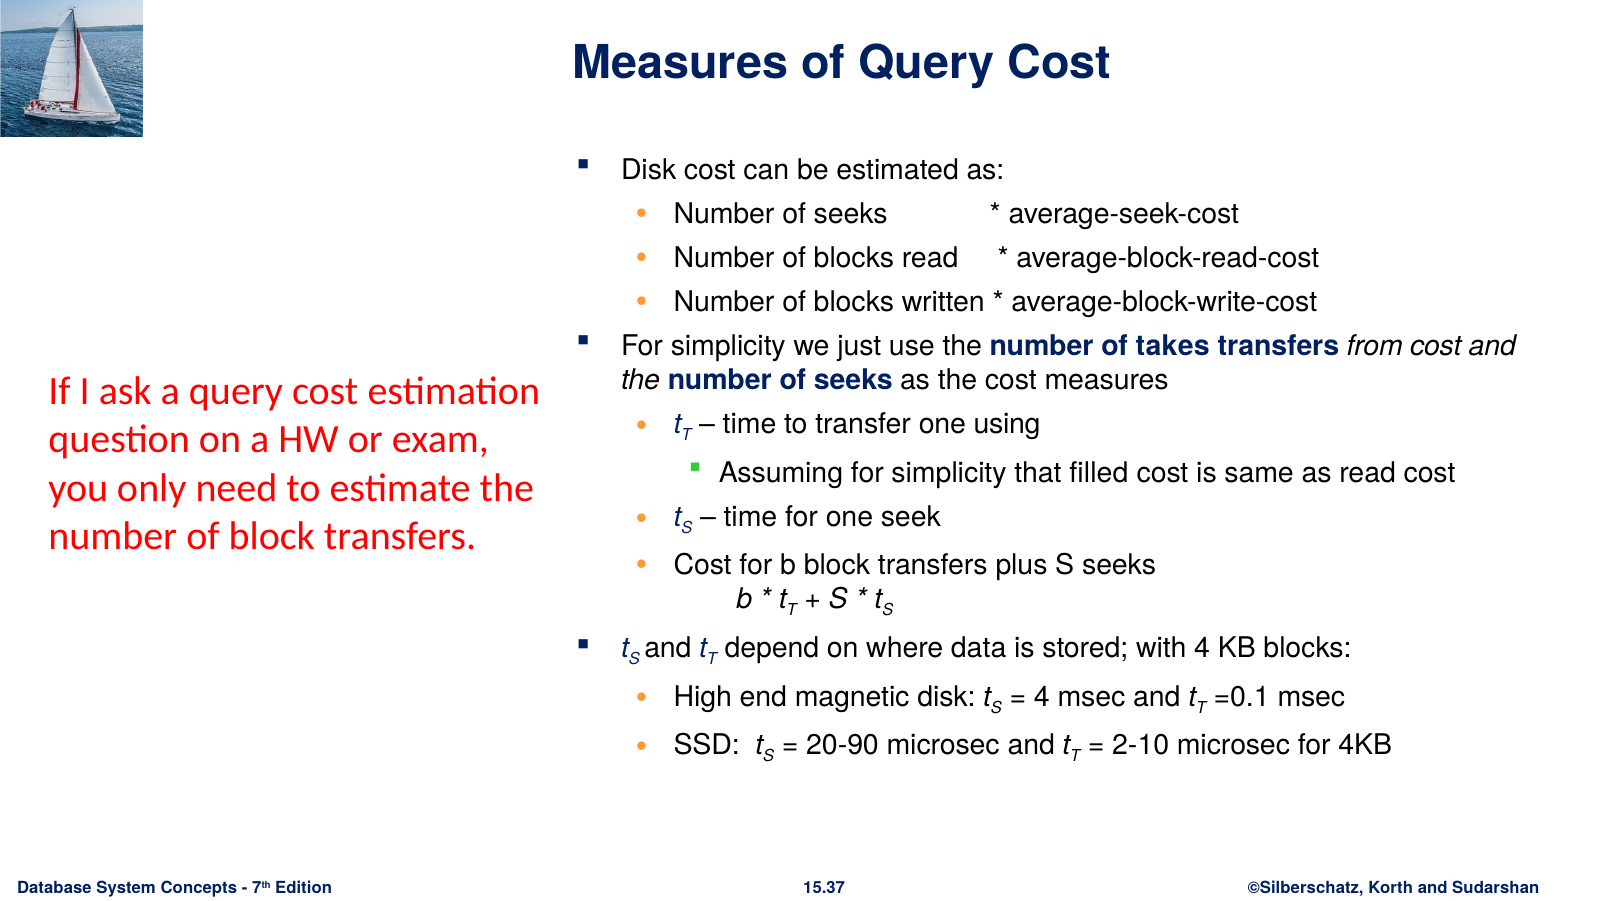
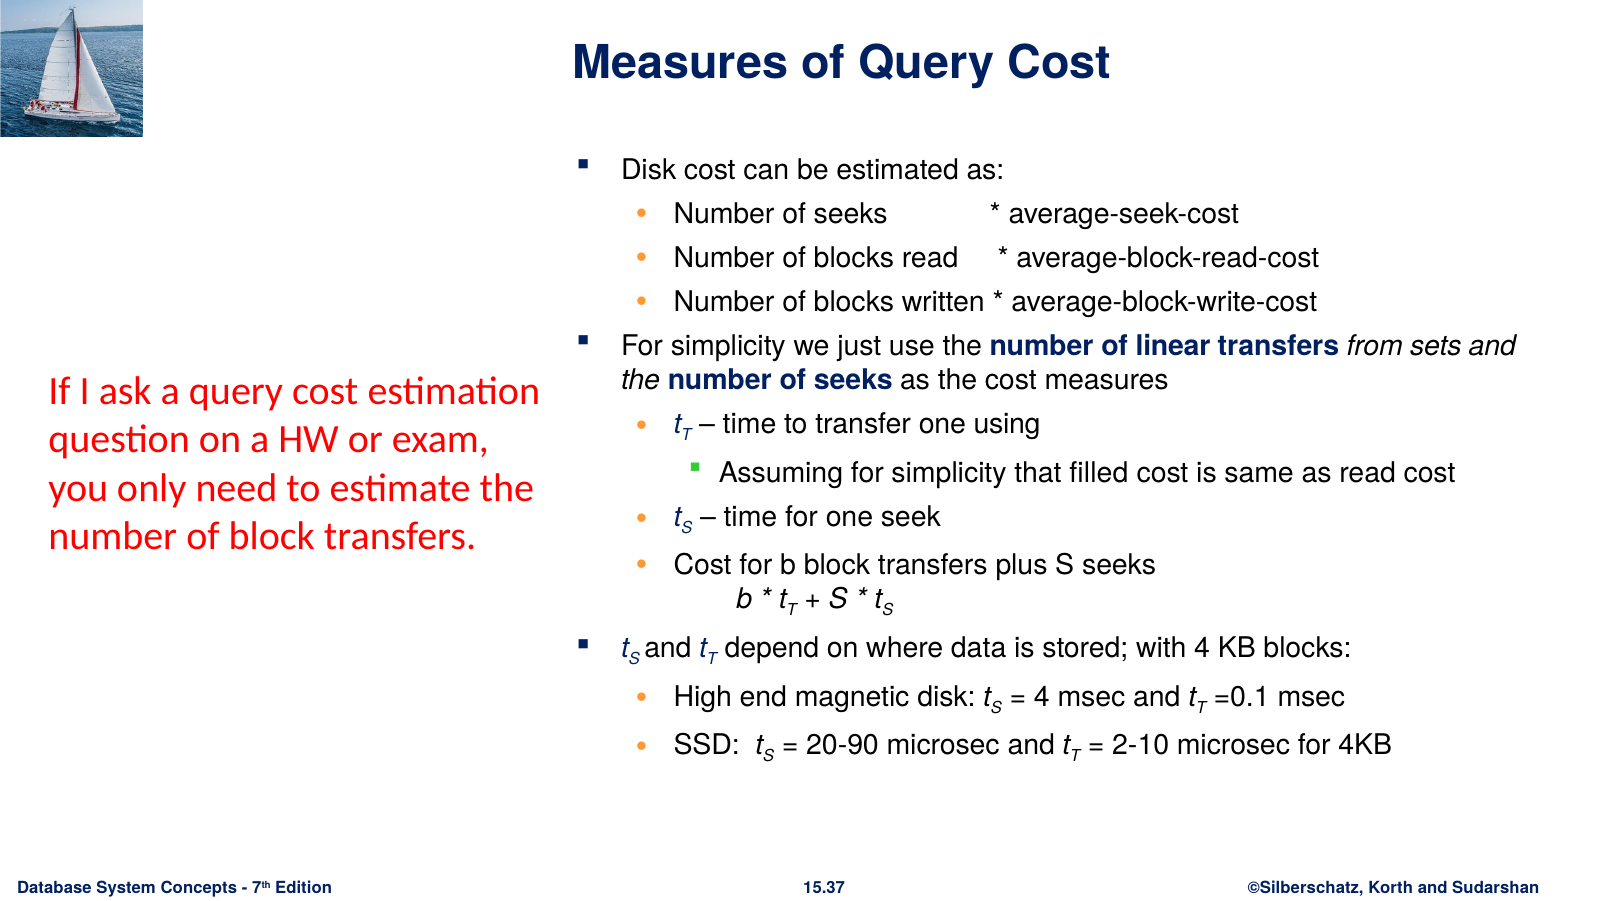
takes: takes -> linear
from cost: cost -> sets
